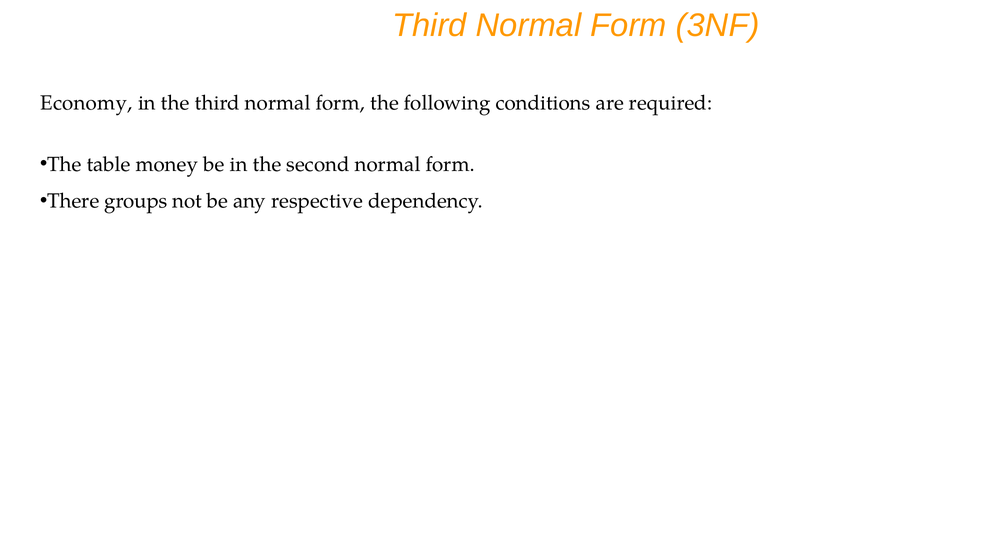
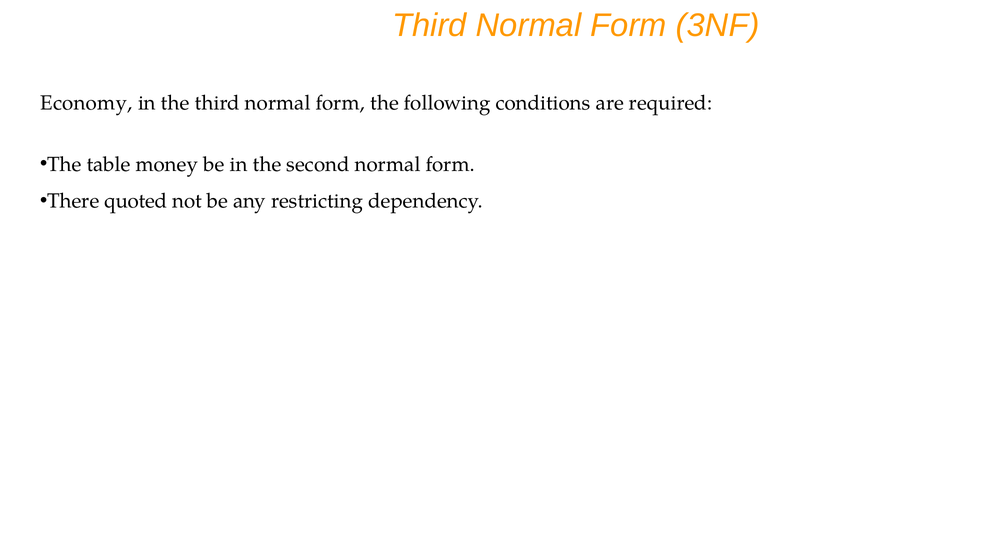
groups: groups -> quoted
respective: respective -> restricting
